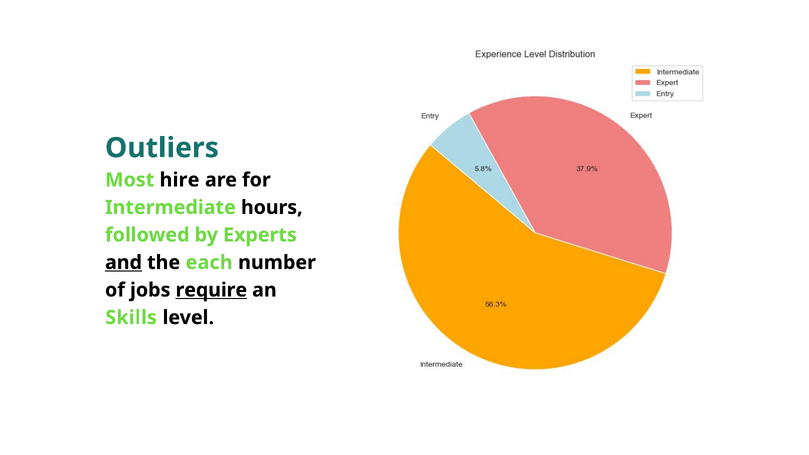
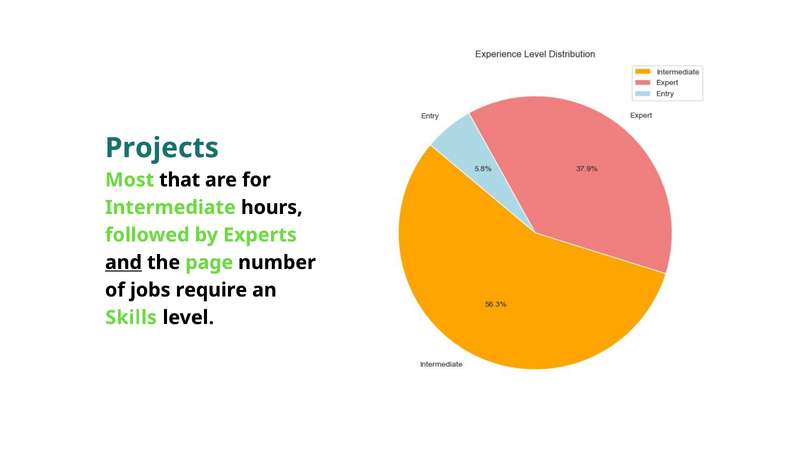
Outliers: Outliers -> Projects
hire: hire -> that
each: each -> page
require underline: present -> none
